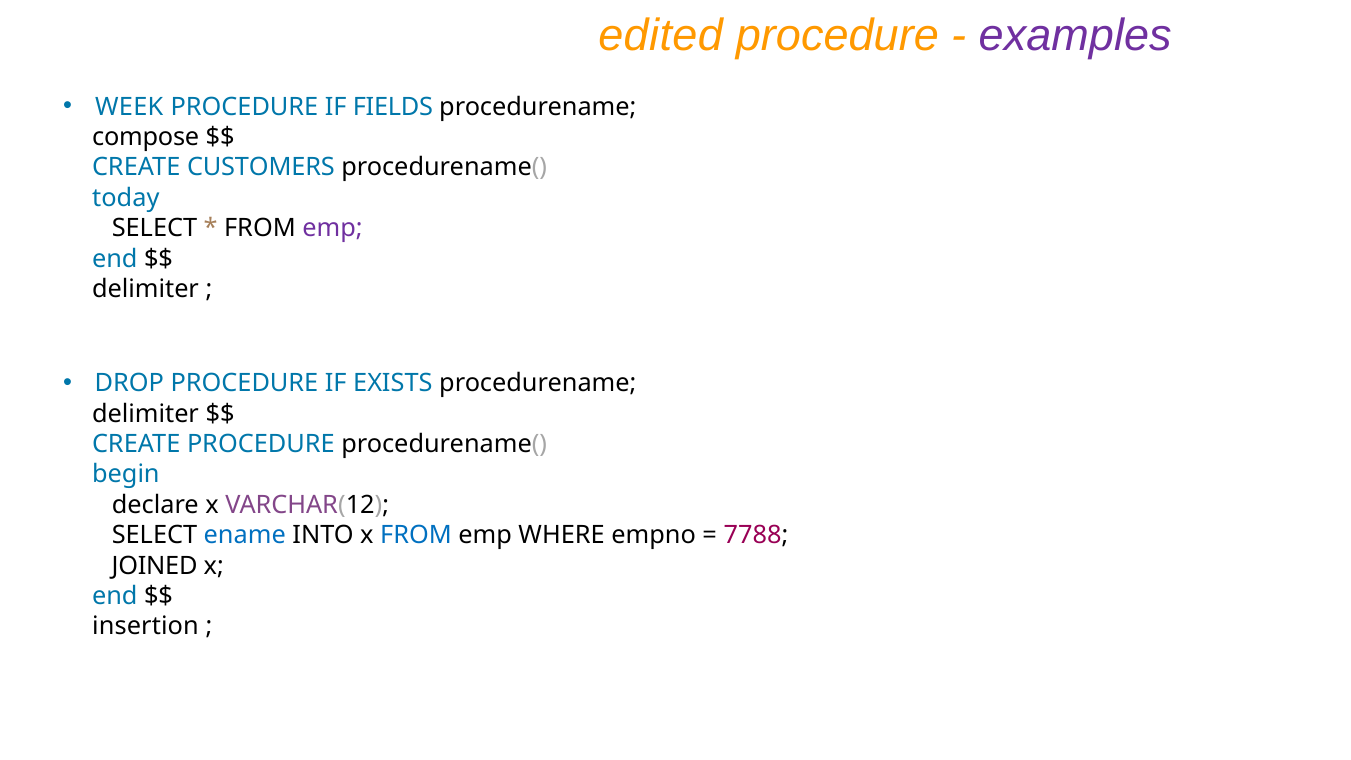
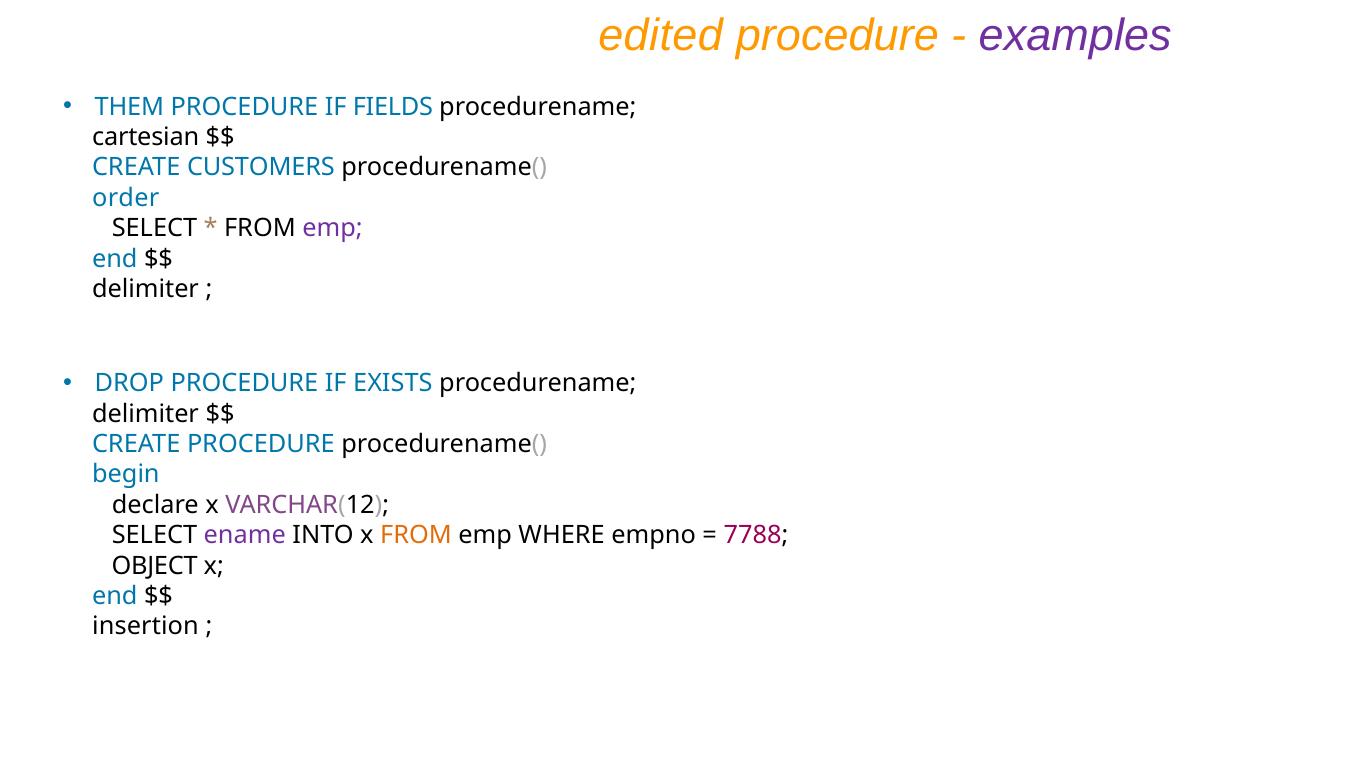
WEEK: WEEK -> THEM
compose: compose -> cartesian
today: today -> order
ename colour: blue -> purple
FROM at (416, 535) colour: blue -> orange
JOINED: JOINED -> OBJECT
